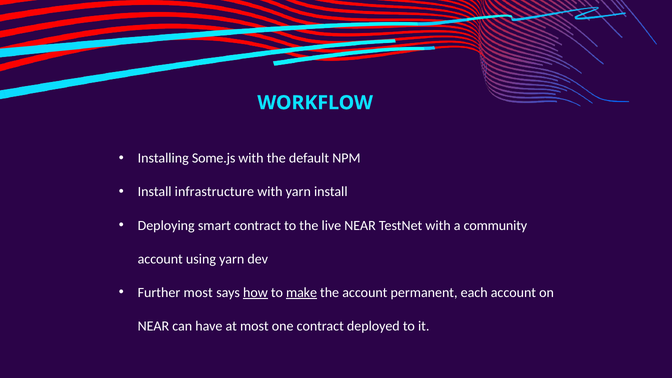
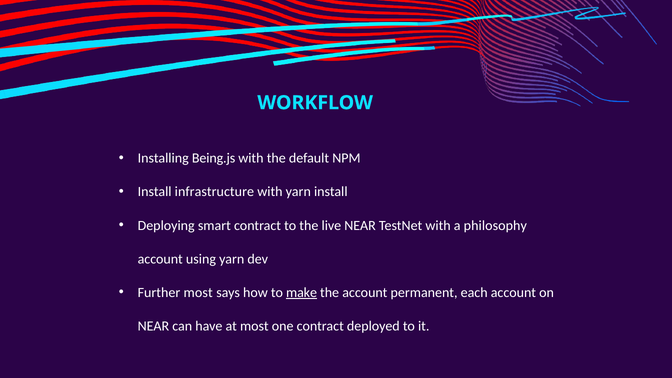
Some.js: Some.js -> Being.js
community: community -> philosophy
how underline: present -> none
